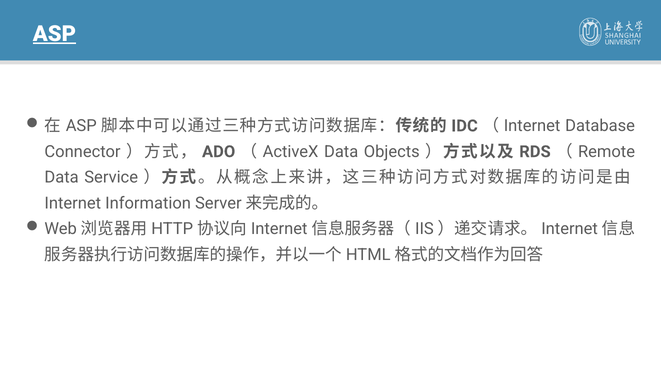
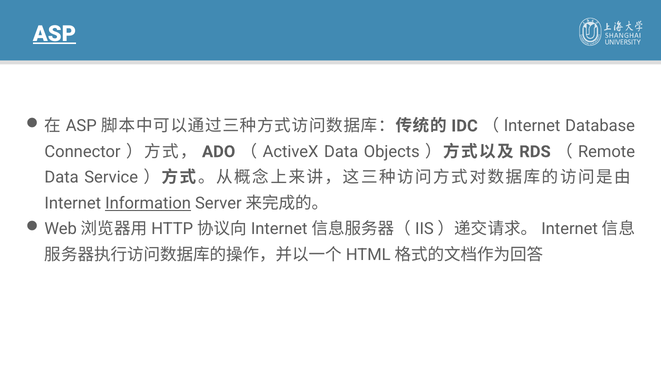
Information underline: none -> present
